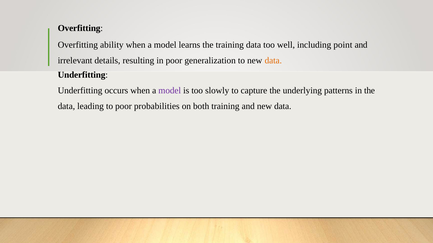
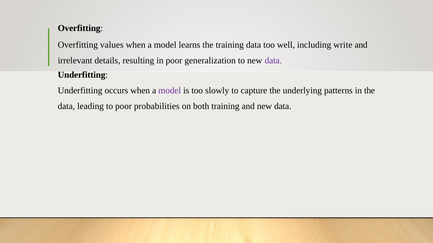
ability: ability -> values
point: point -> write
data at (273, 61) colour: orange -> purple
